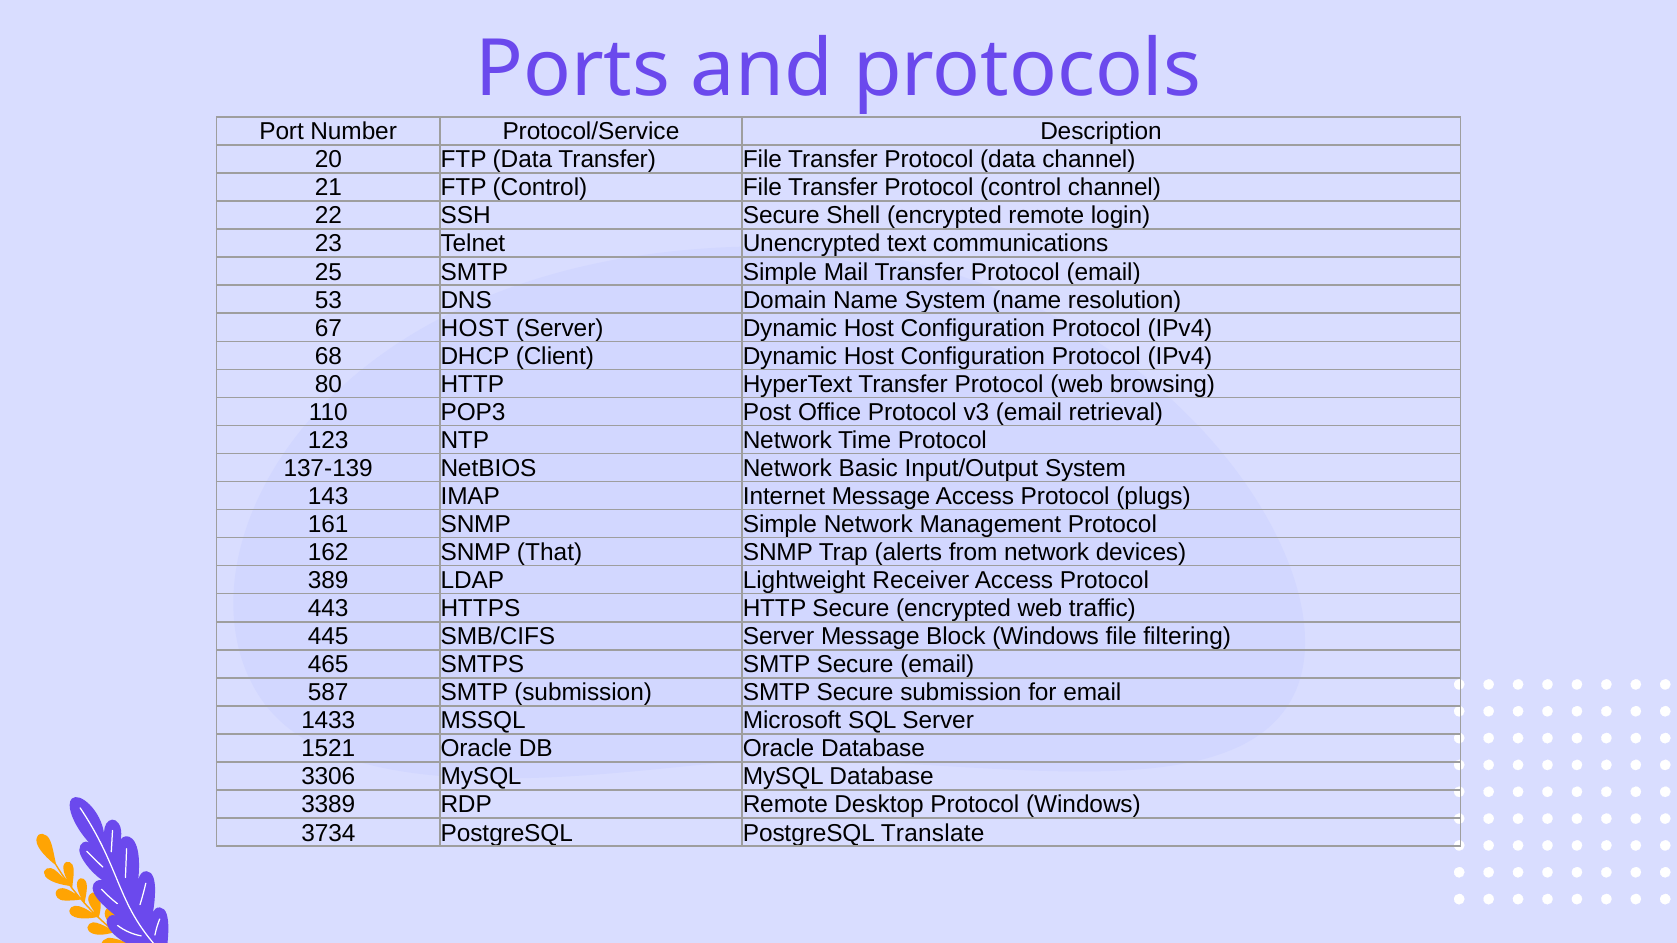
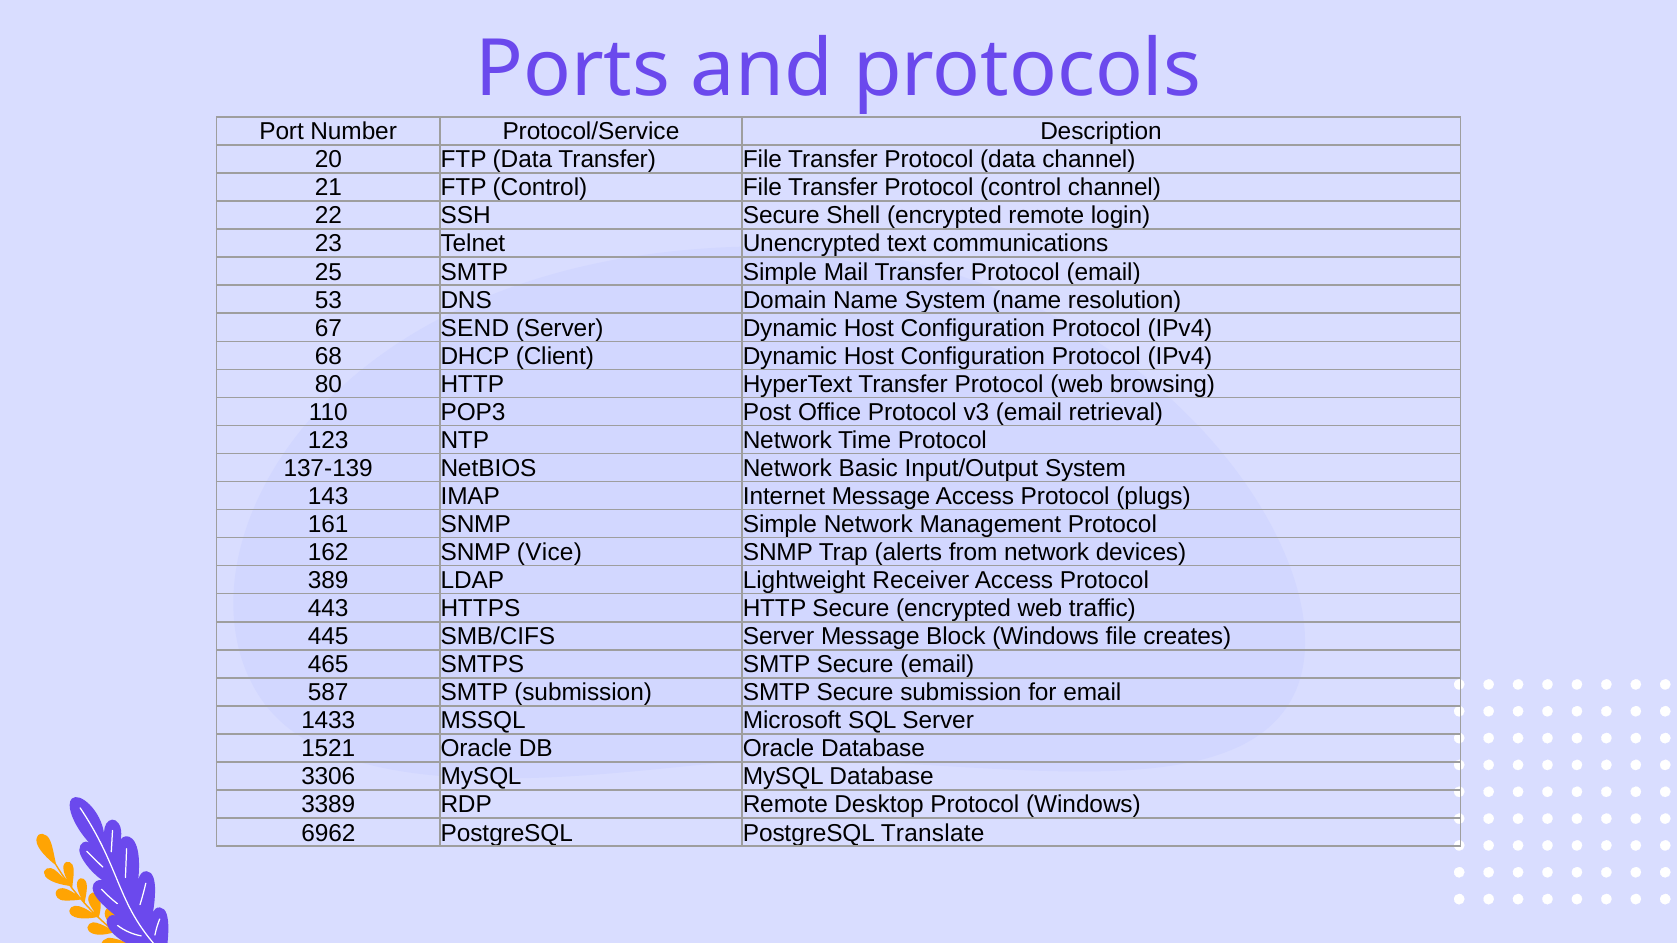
67 HOST: HOST -> SEND
That: That -> Vice
filtering: filtering -> creates
3734: 3734 -> 6962
